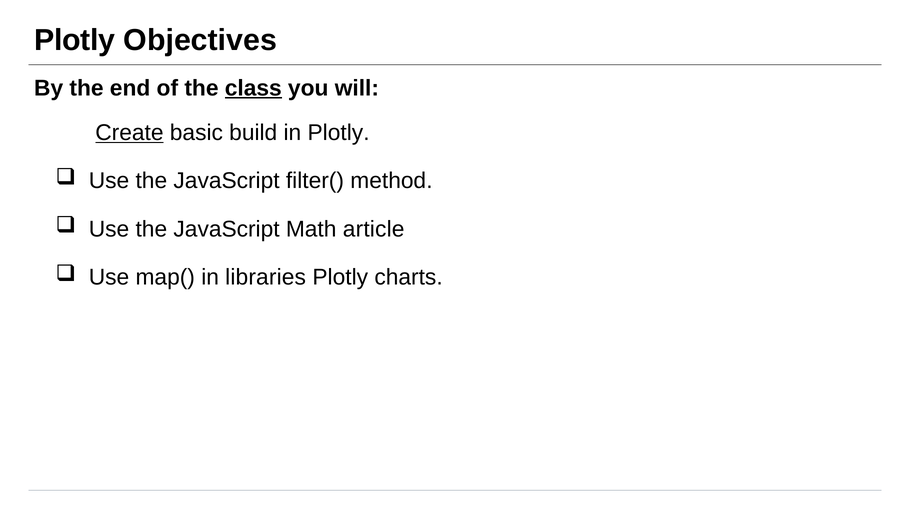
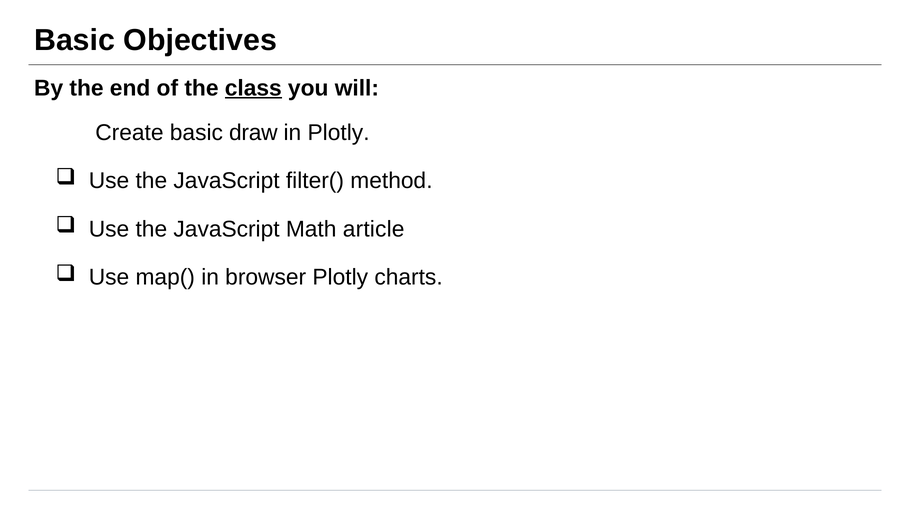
Plotly at (75, 40): Plotly -> Basic
Create underline: present -> none
build: build -> draw
libraries: libraries -> browser
